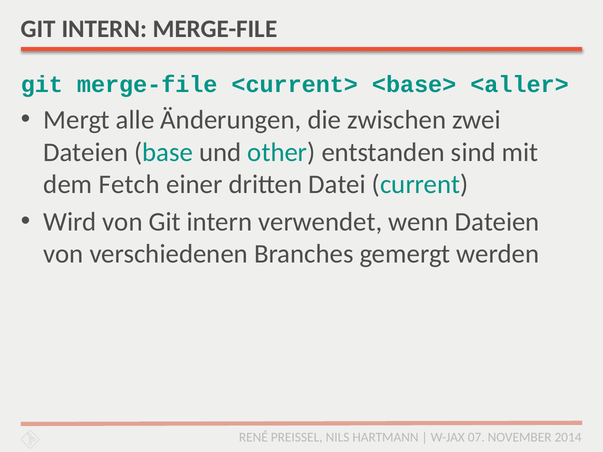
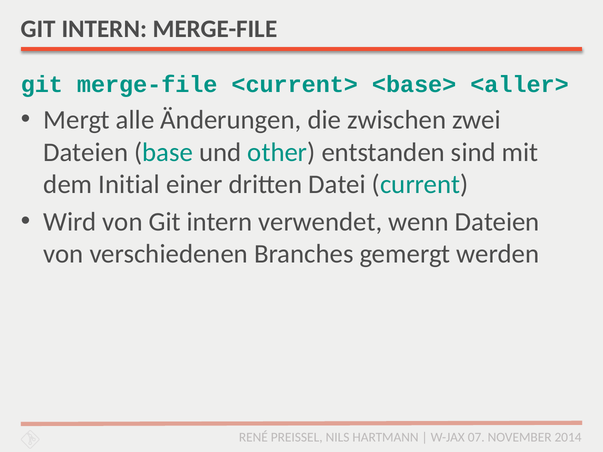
Fetch: Fetch -> Initial
